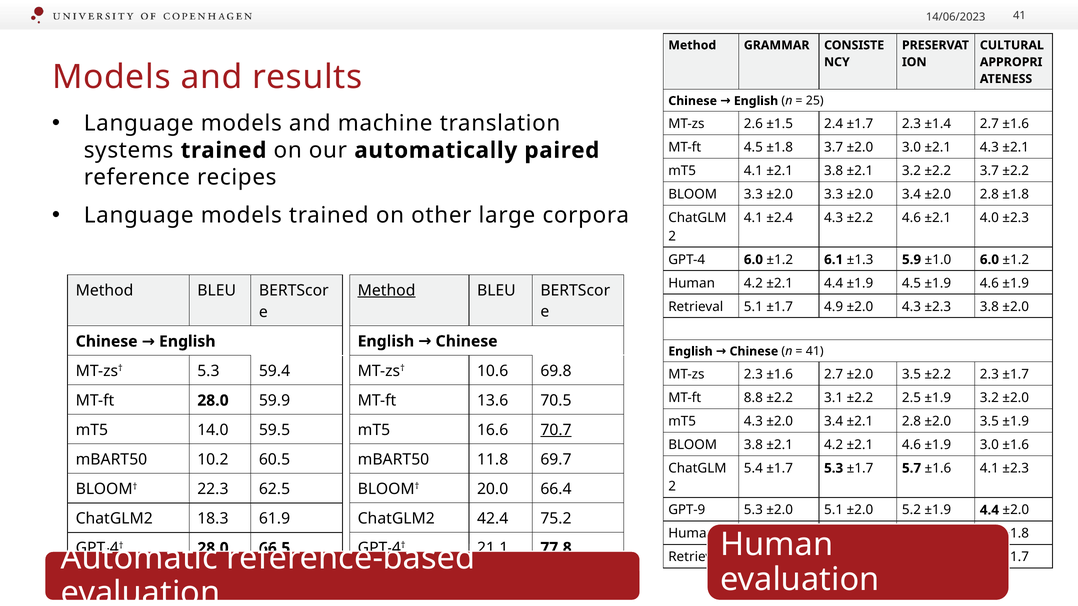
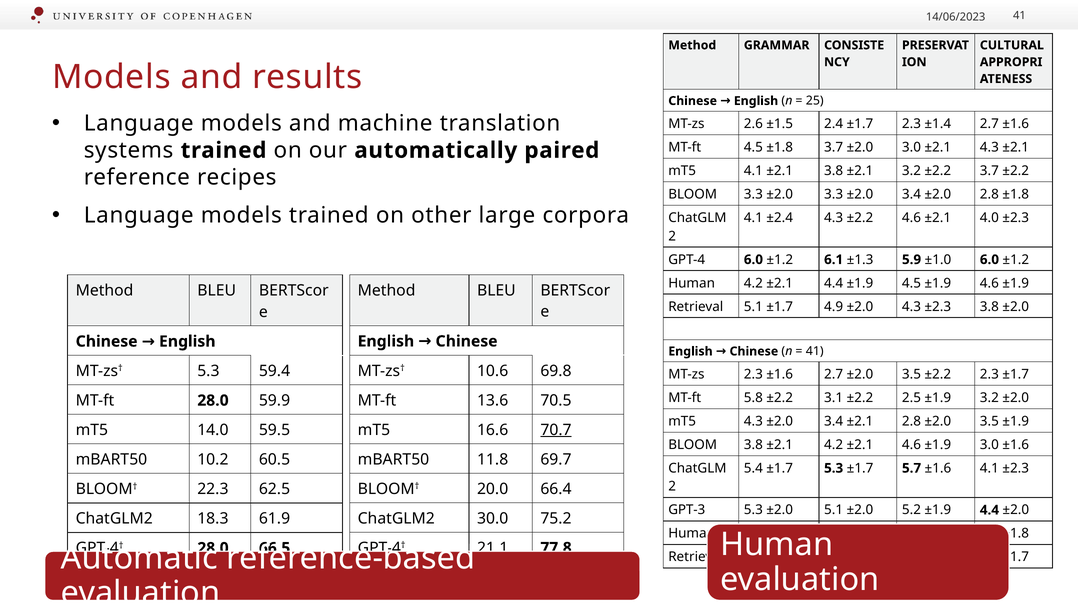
Method at (387, 291) underline: present -> none
MT-ft 8.8: 8.8 -> 5.8
GPT-9: GPT-9 -> GPT-3
42.4: 42.4 -> 30.0
